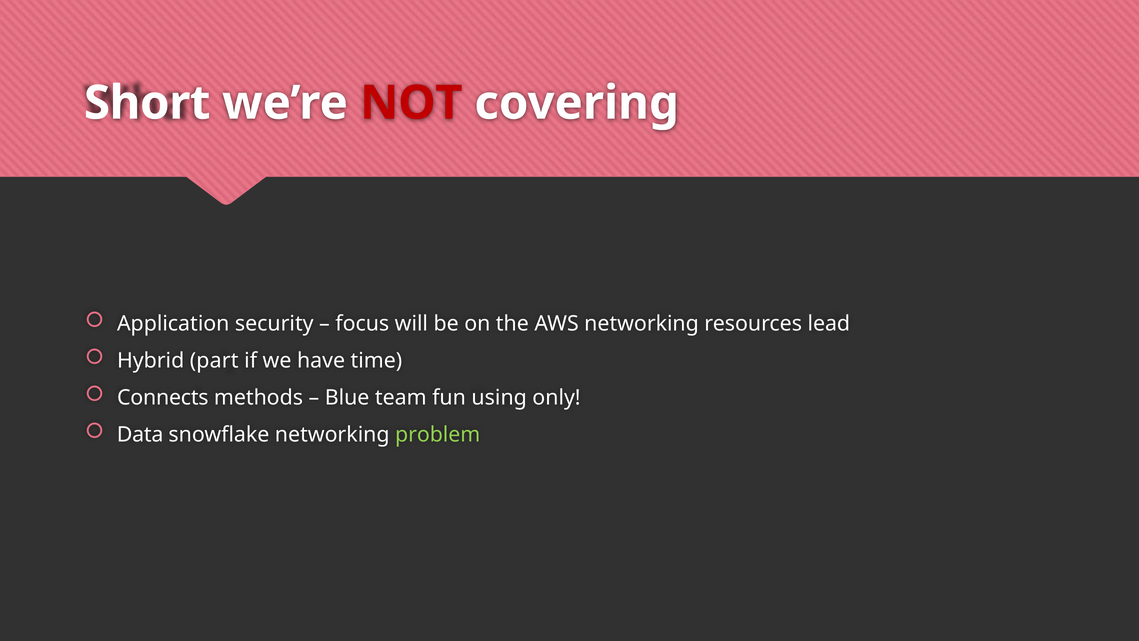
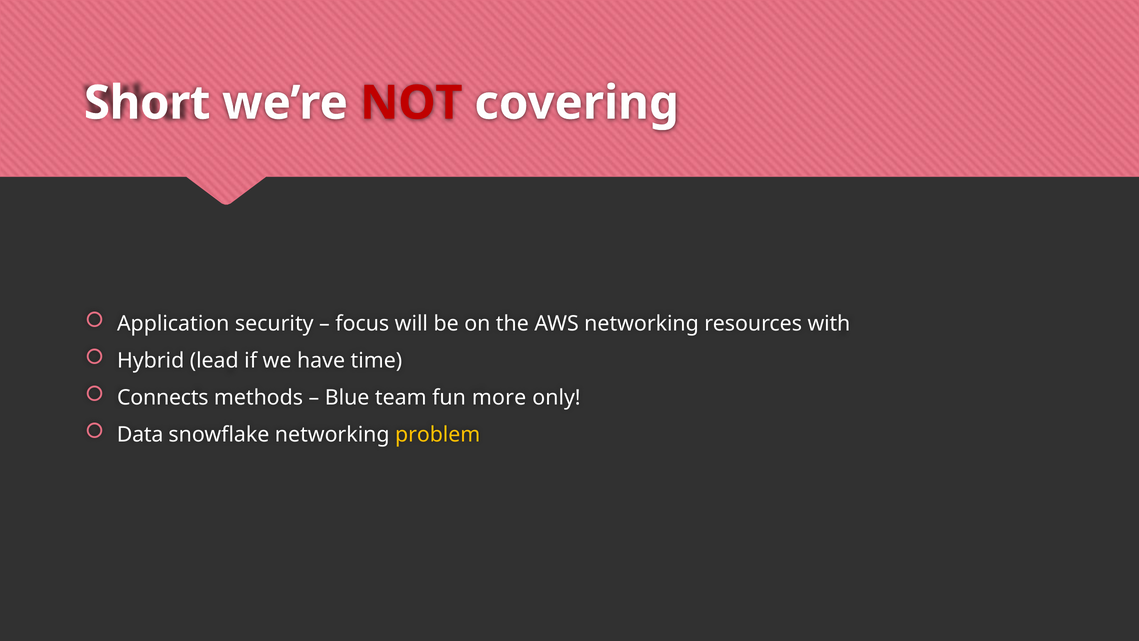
lead: lead -> with
part: part -> lead
using: using -> more
problem colour: light green -> yellow
